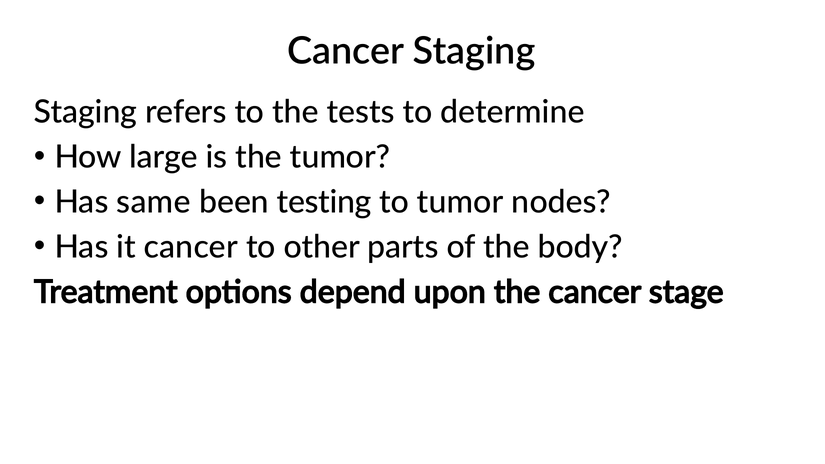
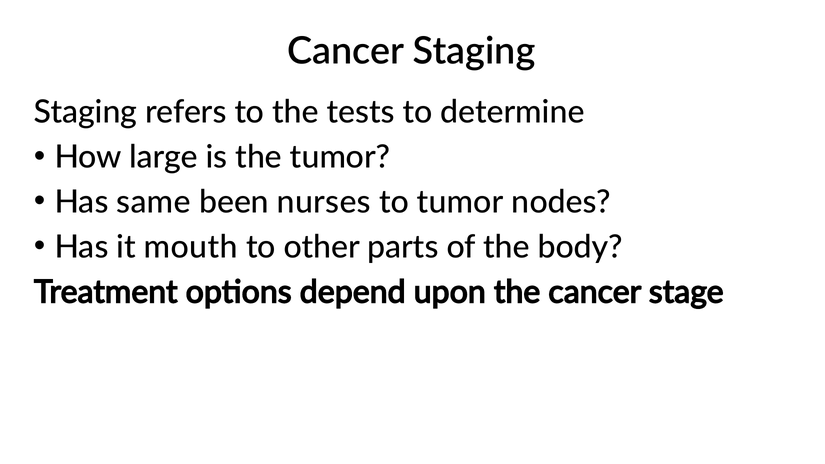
testing: testing -> nurses
it cancer: cancer -> mouth
